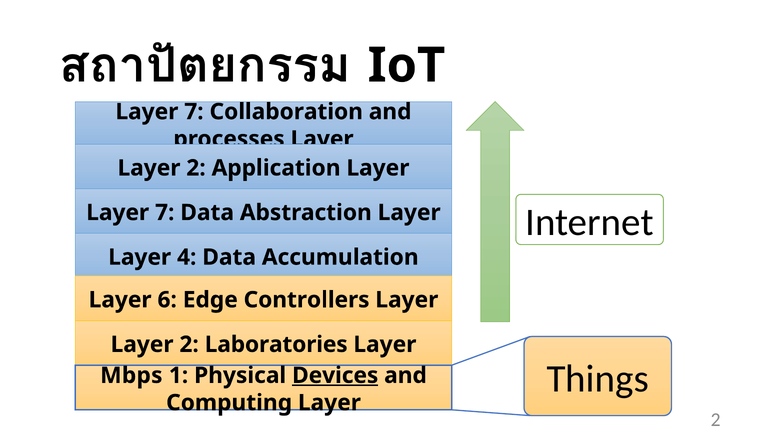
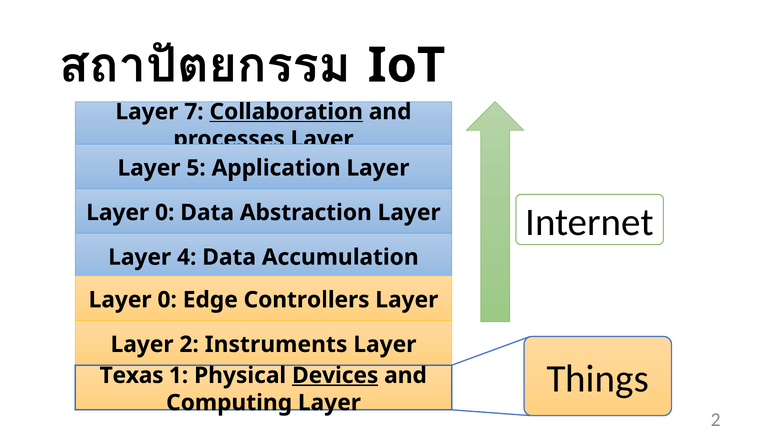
Collaboration underline: none -> present
2 at (196, 168): 2 -> 5
7 at (165, 212): 7 -> 0
6 at (167, 300): 6 -> 0
Laboratories: Laboratories -> Instruments
Mbps: Mbps -> Texas
